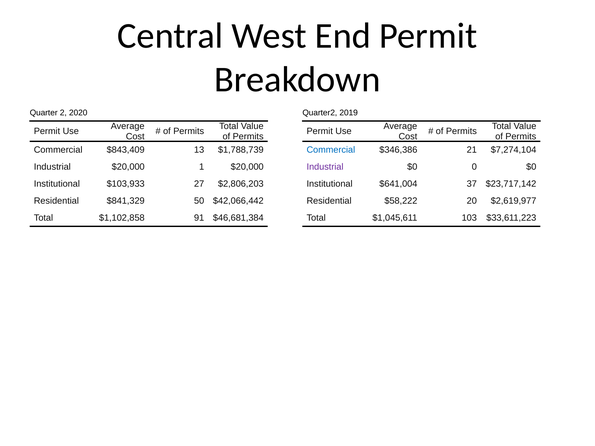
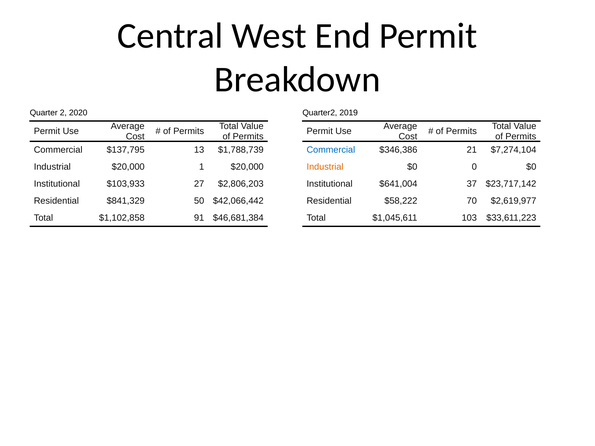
$843,409: $843,409 -> $137,795
Industrial at (325, 167) colour: purple -> orange
20: 20 -> 70
